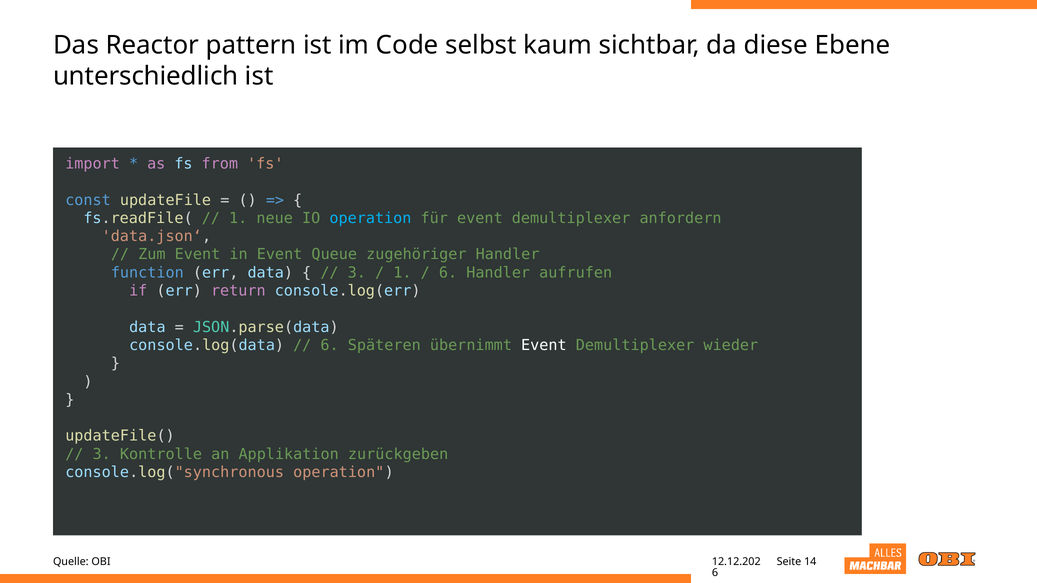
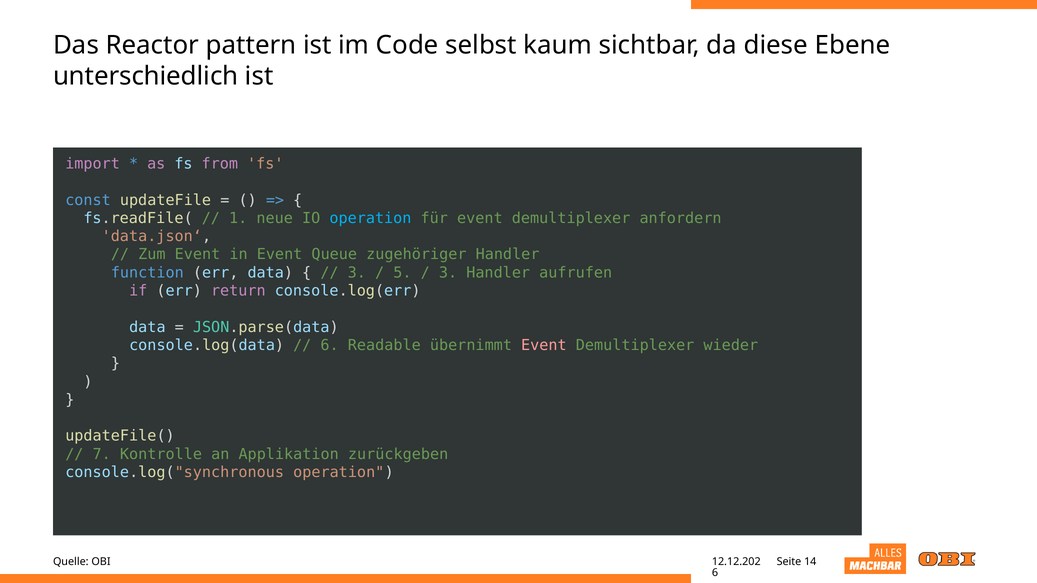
1 at (402, 273): 1 -> 5
6 at (448, 273): 6 -> 3
Späteren: Späteren -> Readable
Event at (544, 345) colour: white -> pink
3 at (102, 454): 3 -> 7
